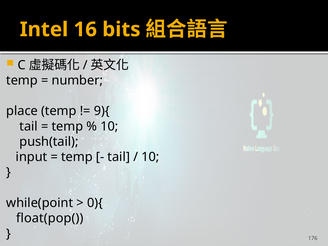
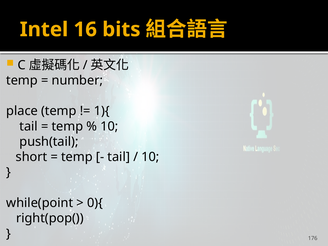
9){: 9){ -> 1){
input: input -> short
float(pop(: float(pop( -> right(pop(
